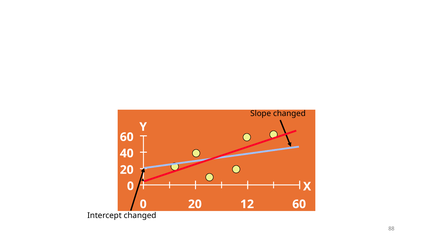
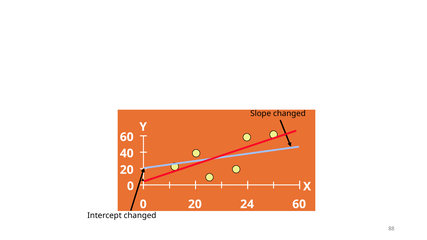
12: 12 -> 24
